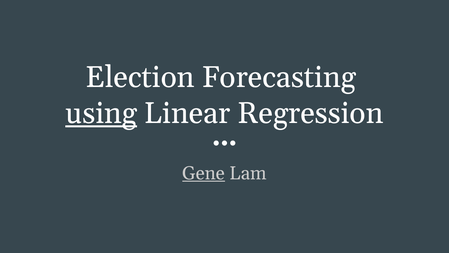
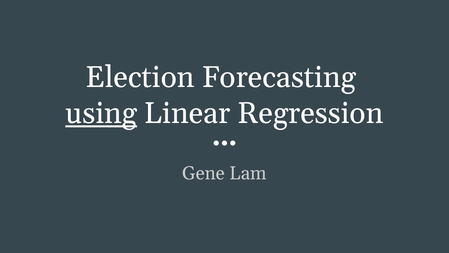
Gene underline: present -> none
